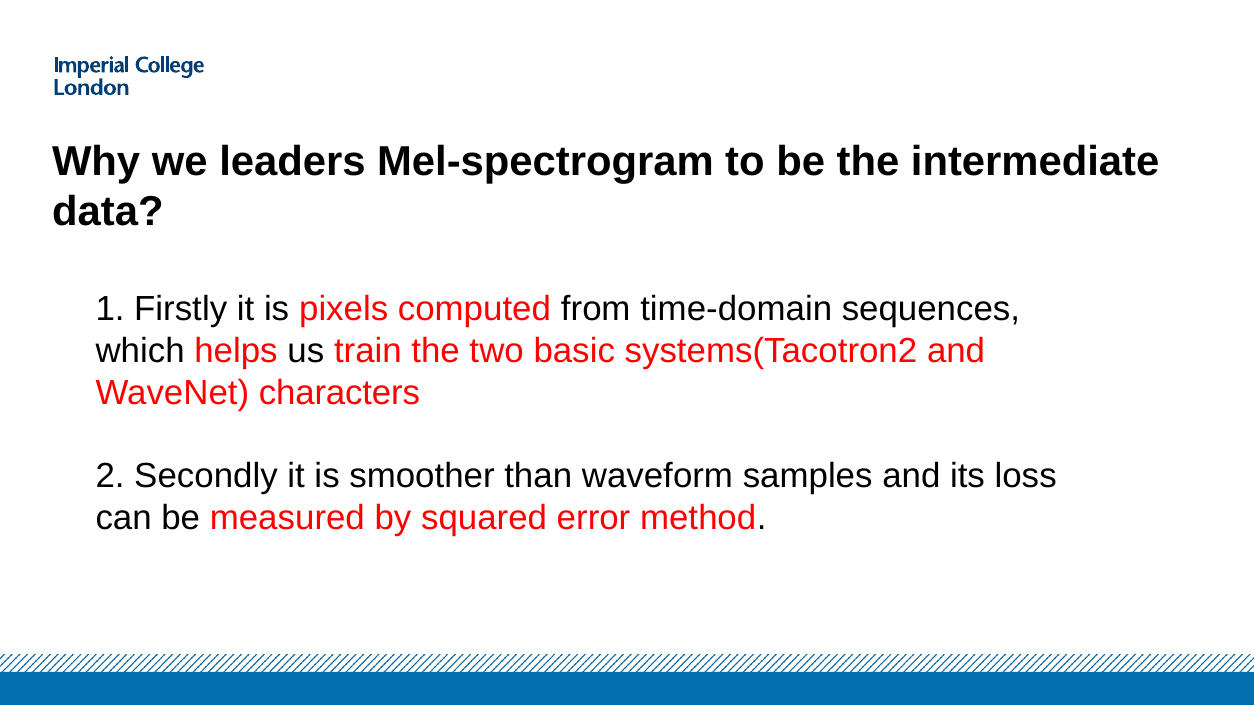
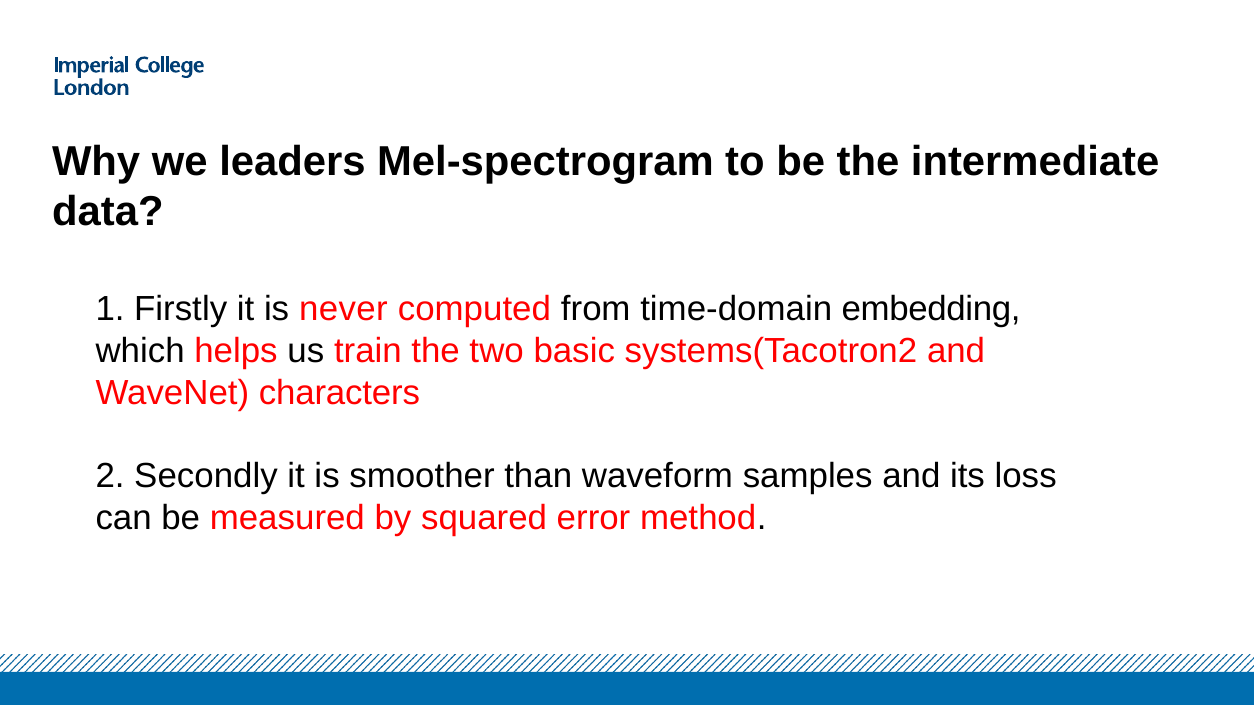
pixels: pixels -> never
sequences: sequences -> embedding
